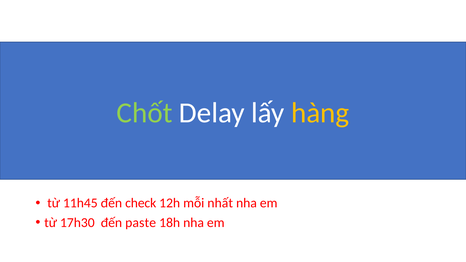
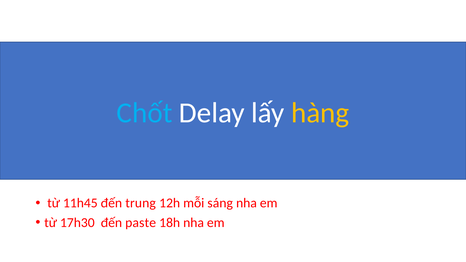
Chốt colour: light green -> light blue
check: check -> trung
nhất: nhất -> sáng
